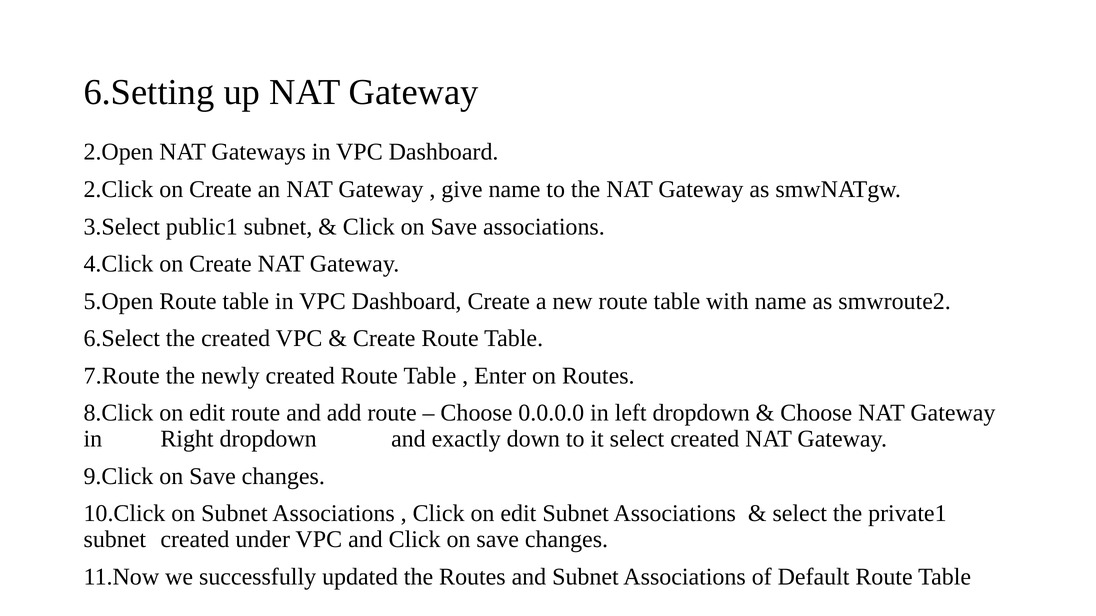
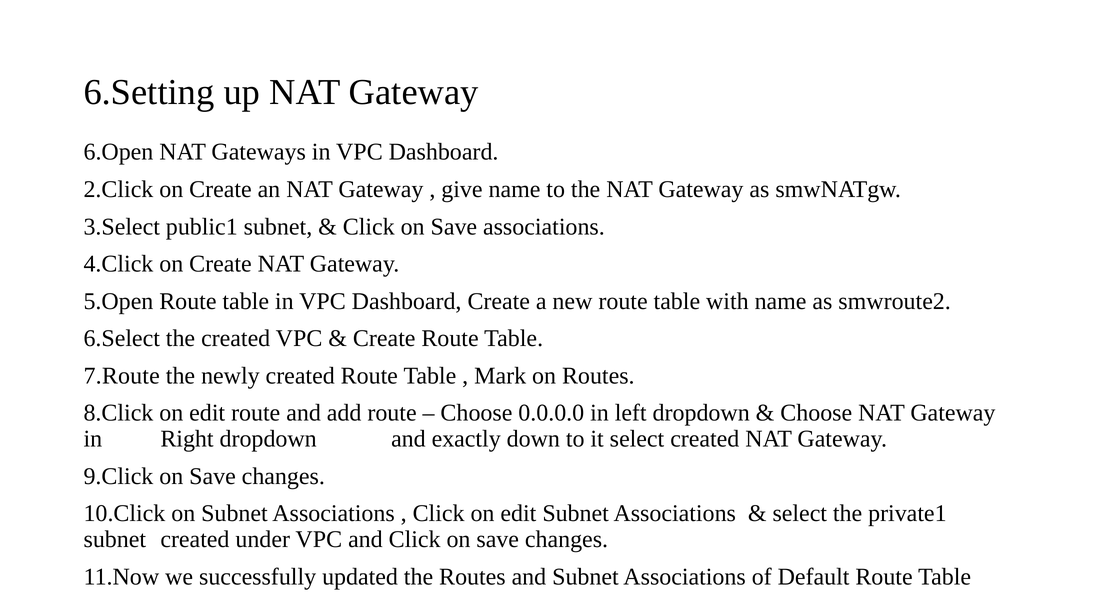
2.Open: 2.Open -> 6.Open
Enter: Enter -> Mark
